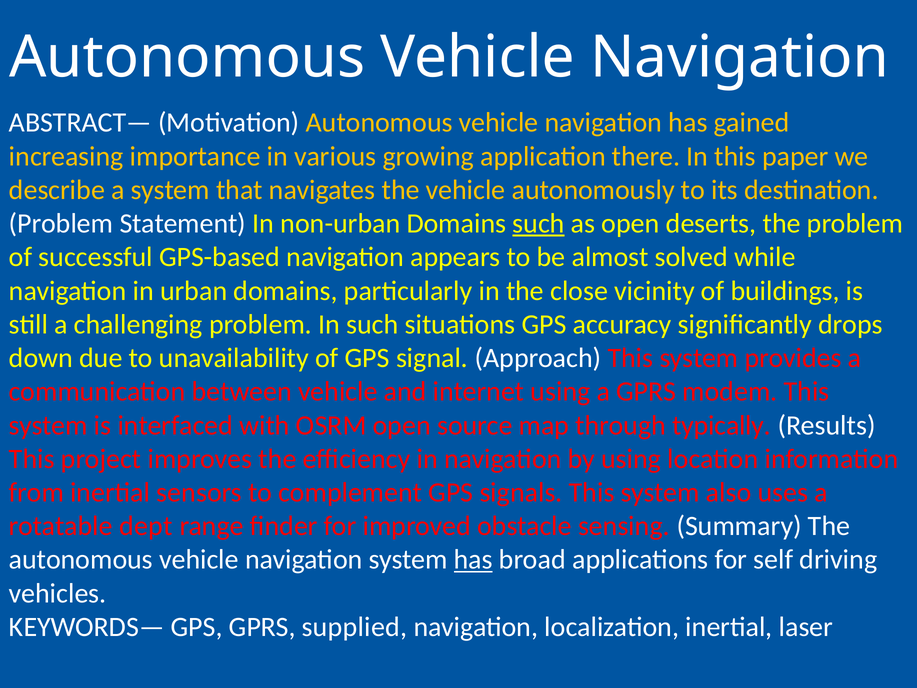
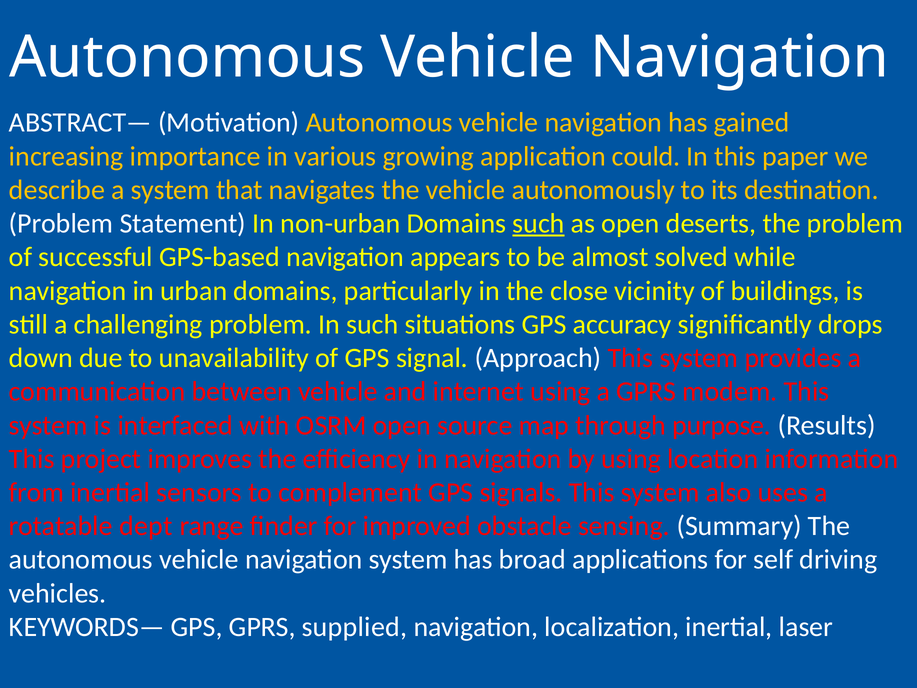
there: there -> could
typically: typically -> purpose
has at (473, 560) underline: present -> none
